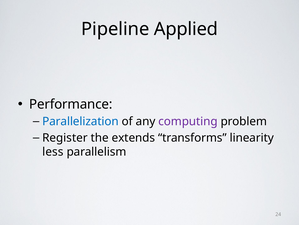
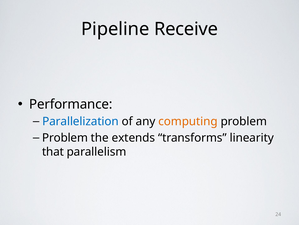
Applied: Applied -> Receive
computing colour: purple -> orange
Register at (65, 137): Register -> Problem
less: less -> that
